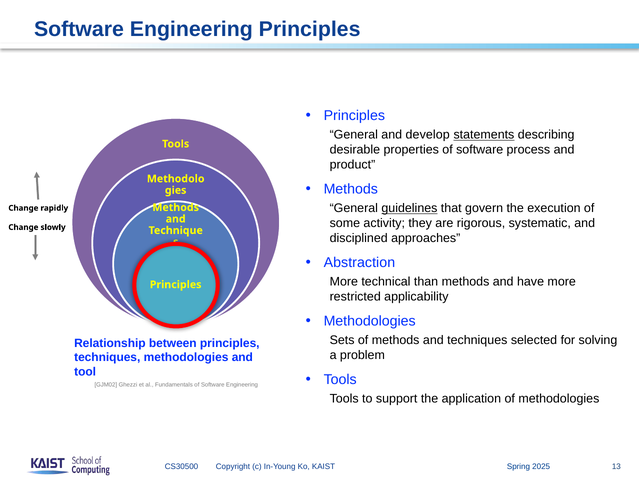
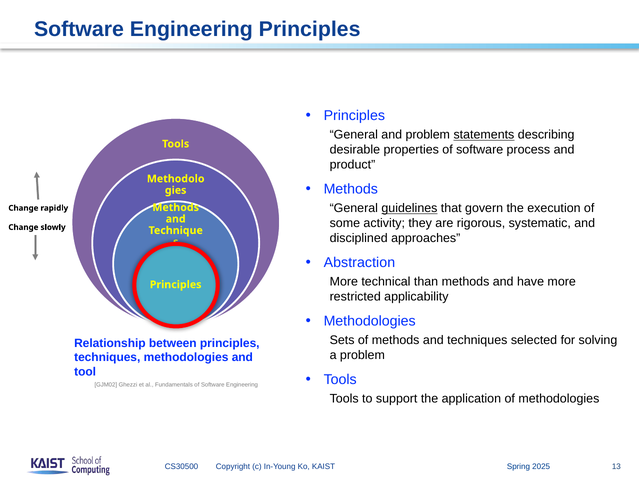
and develop: develop -> problem
